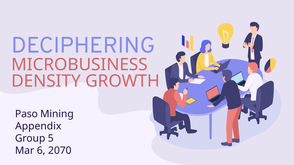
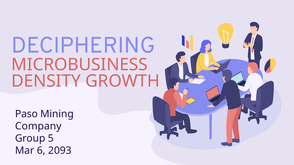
Appendix: Appendix -> Company
2070: 2070 -> 2093
